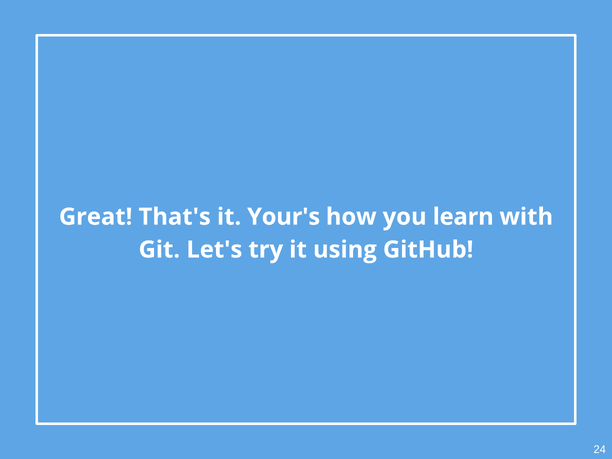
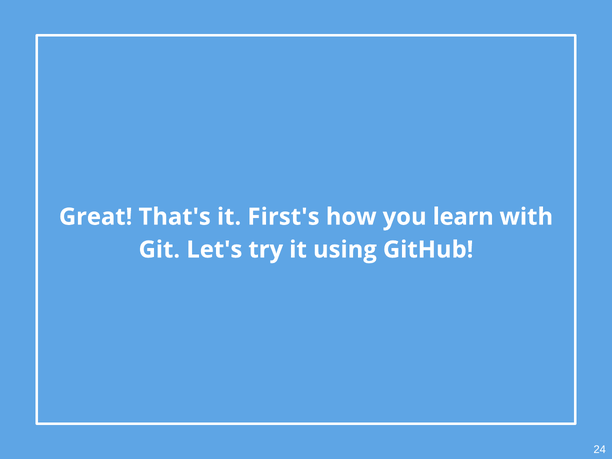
Your's: Your's -> First's
